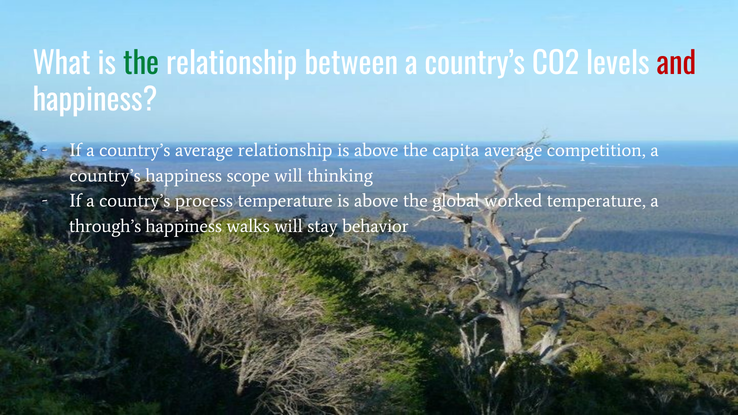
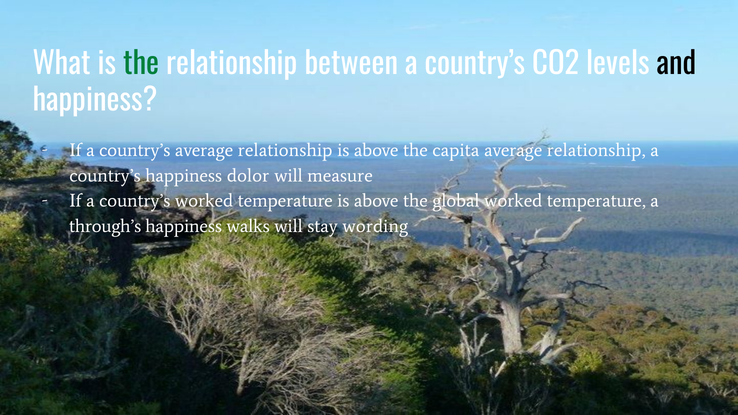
and colour: red -> black
competition at (596, 150): competition -> relationship
scope: scope -> dolor
thinking: thinking -> measure
country’s process: process -> worked
behavior: behavior -> wording
